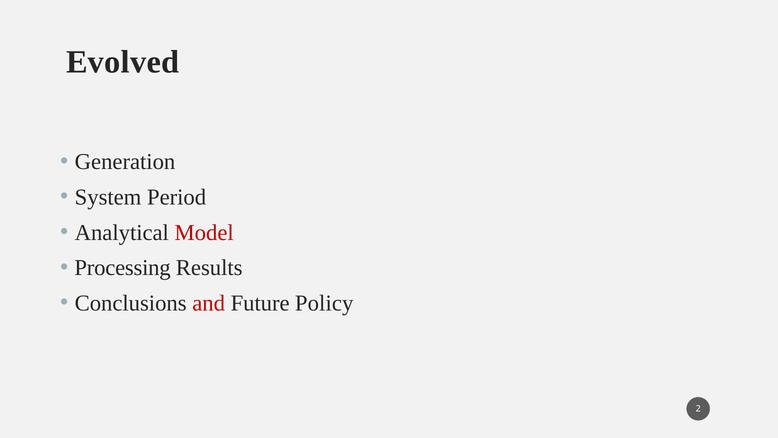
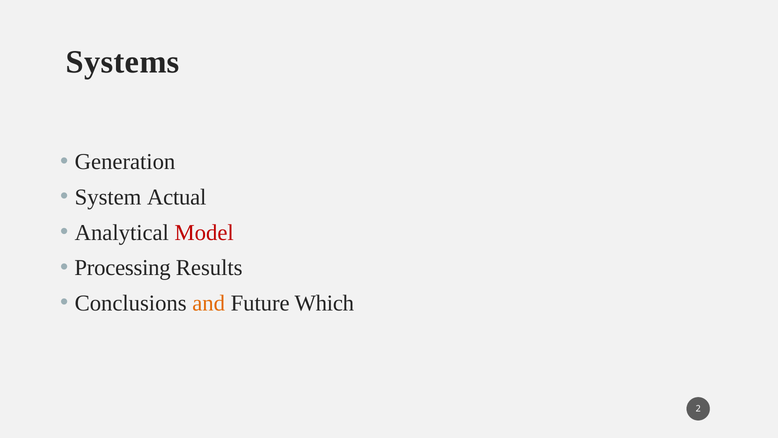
Evolved: Evolved -> Systems
Period: Period -> Actual
and colour: red -> orange
Policy: Policy -> Which
